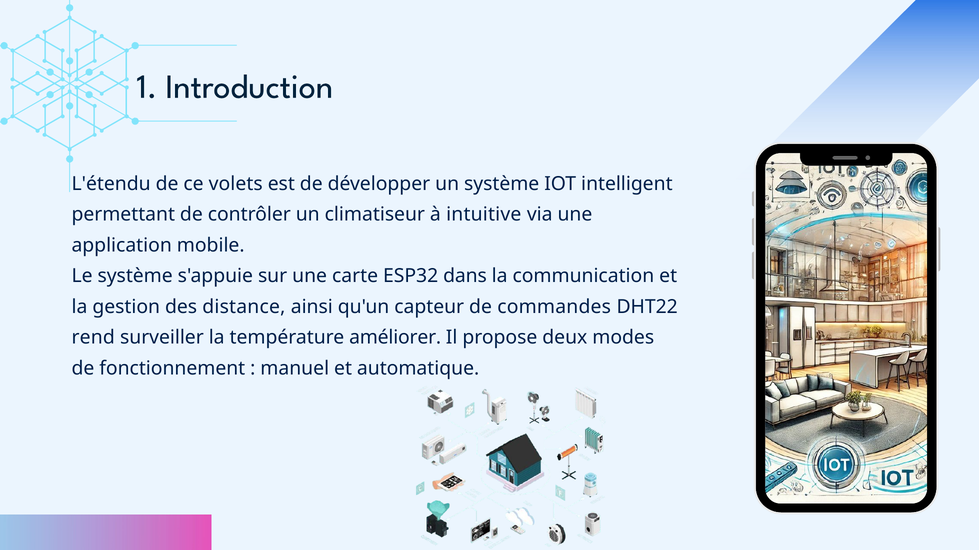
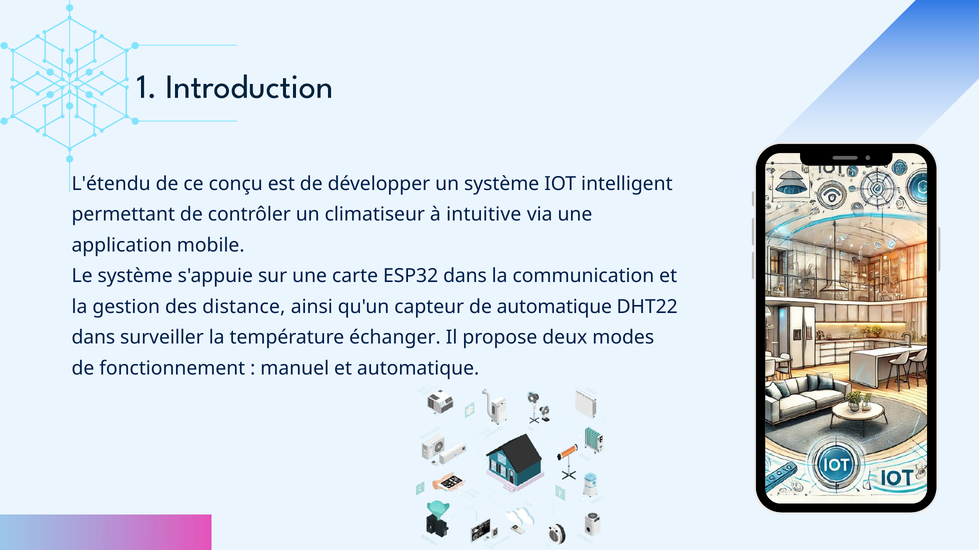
volets: volets -> conçu
de commandes: commandes -> automatique
rend at (93, 338): rend -> dans
améliorer: améliorer -> échanger
